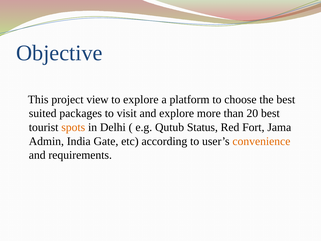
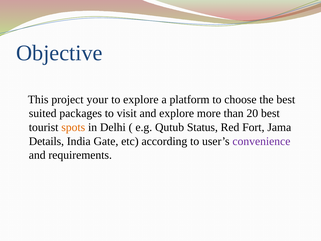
view: view -> your
Admin: Admin -> Details
convenience colour: orange -> purple
